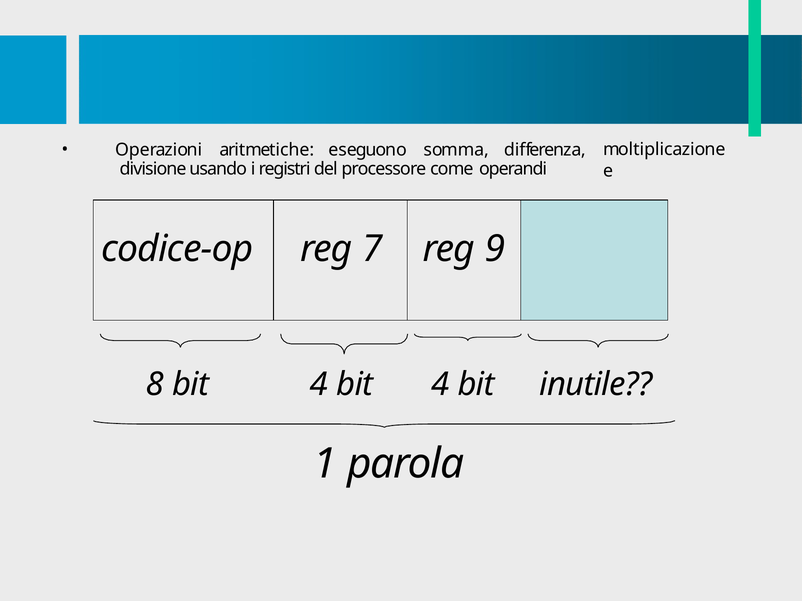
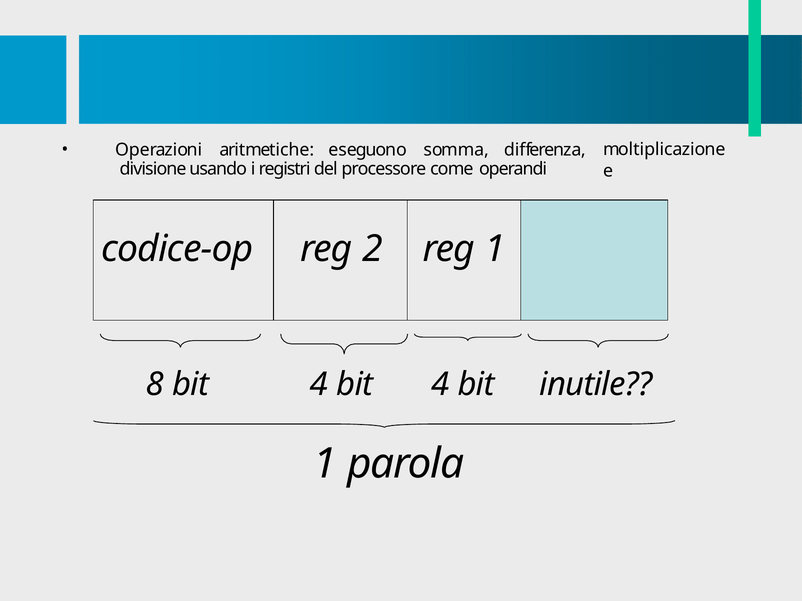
7: 7 -> 2
reg 9: 9 -> 1
